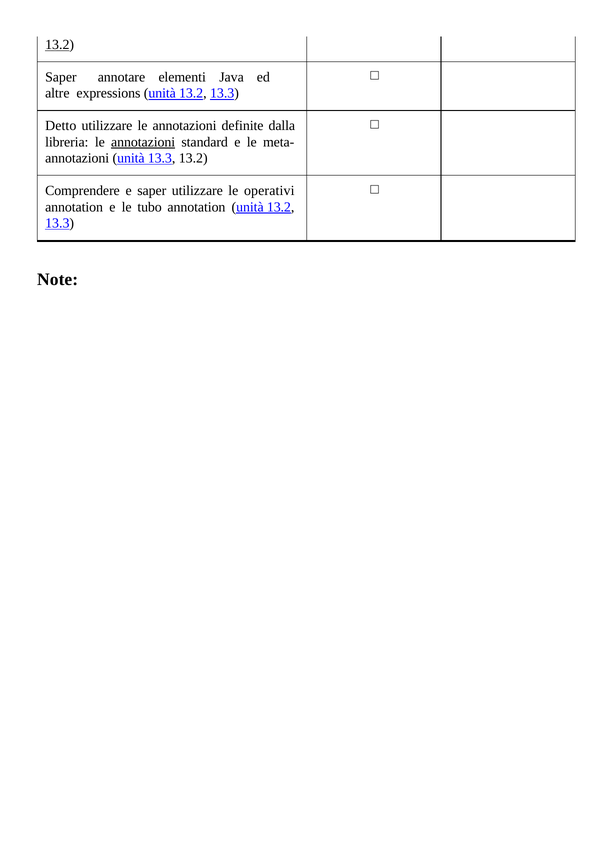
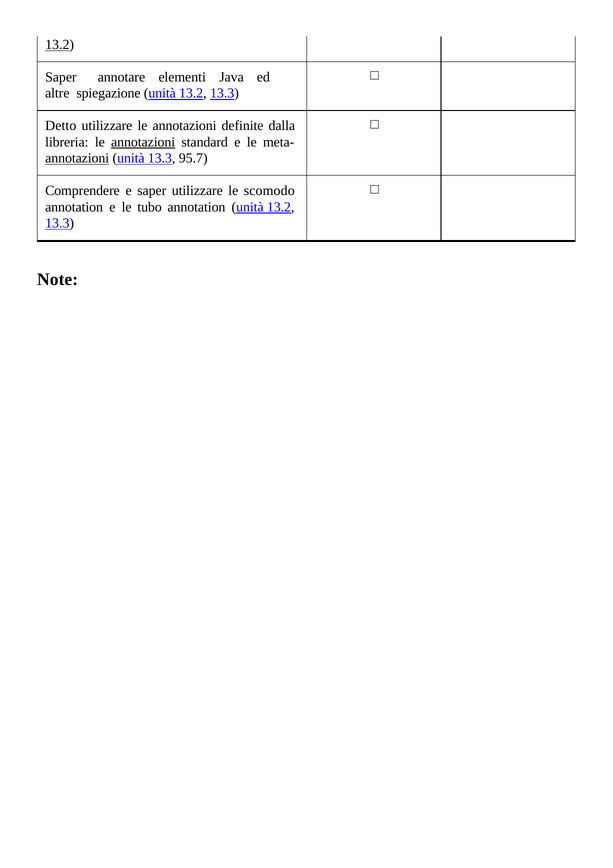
expressions: expressions -> spiegazione
annotazioni at (77, 158) underline: none -> present
13.3 13.2: 13.2 -> 95.7
operativi: operativi -> scomodo
